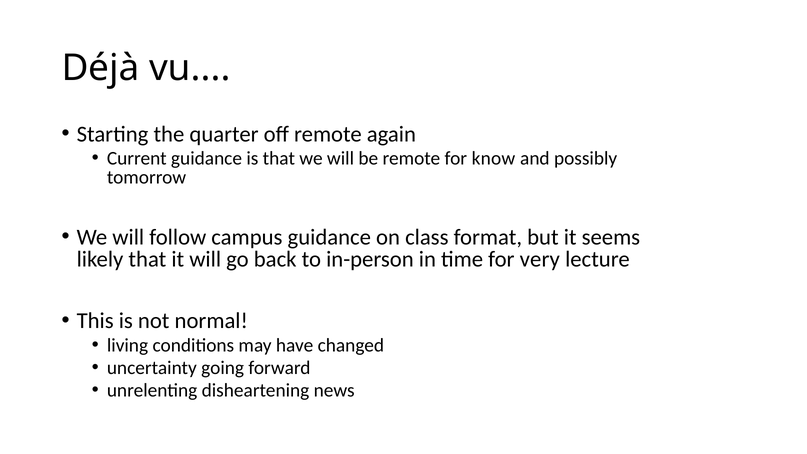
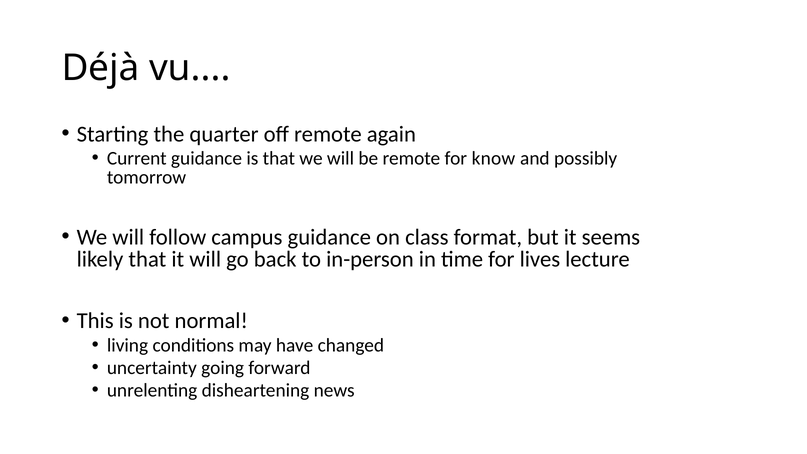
very: very -> lives
